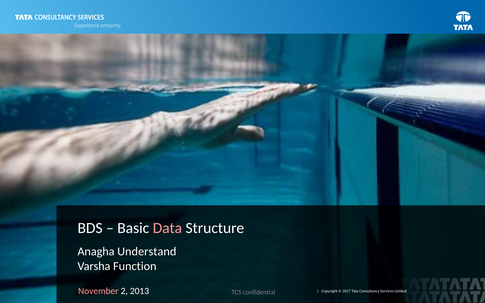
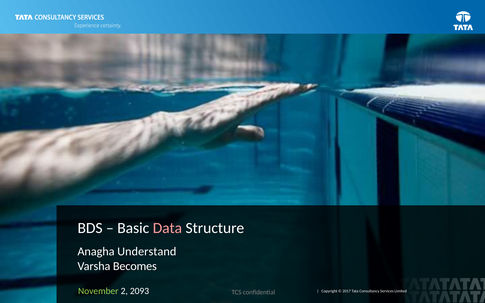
Function: Function -> Becomes
November colour: pink -> light green
2013: 2013 -> 2093
